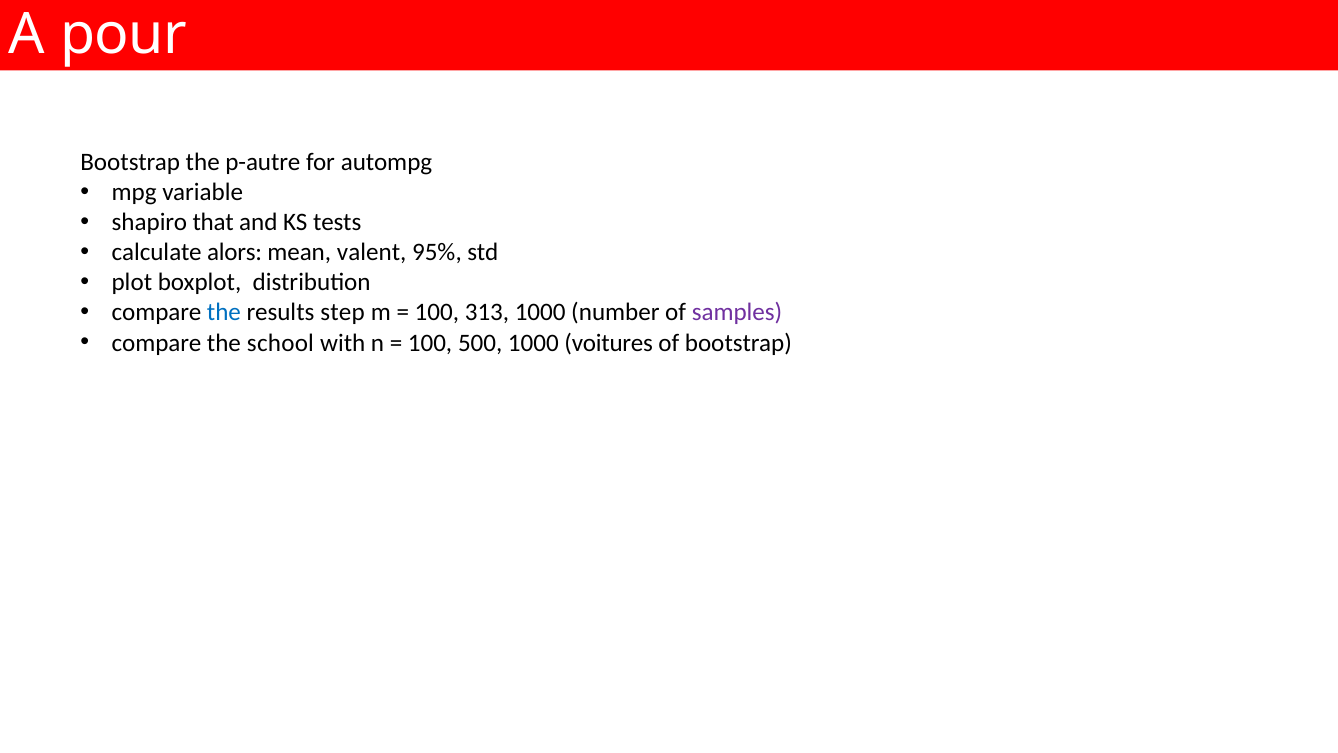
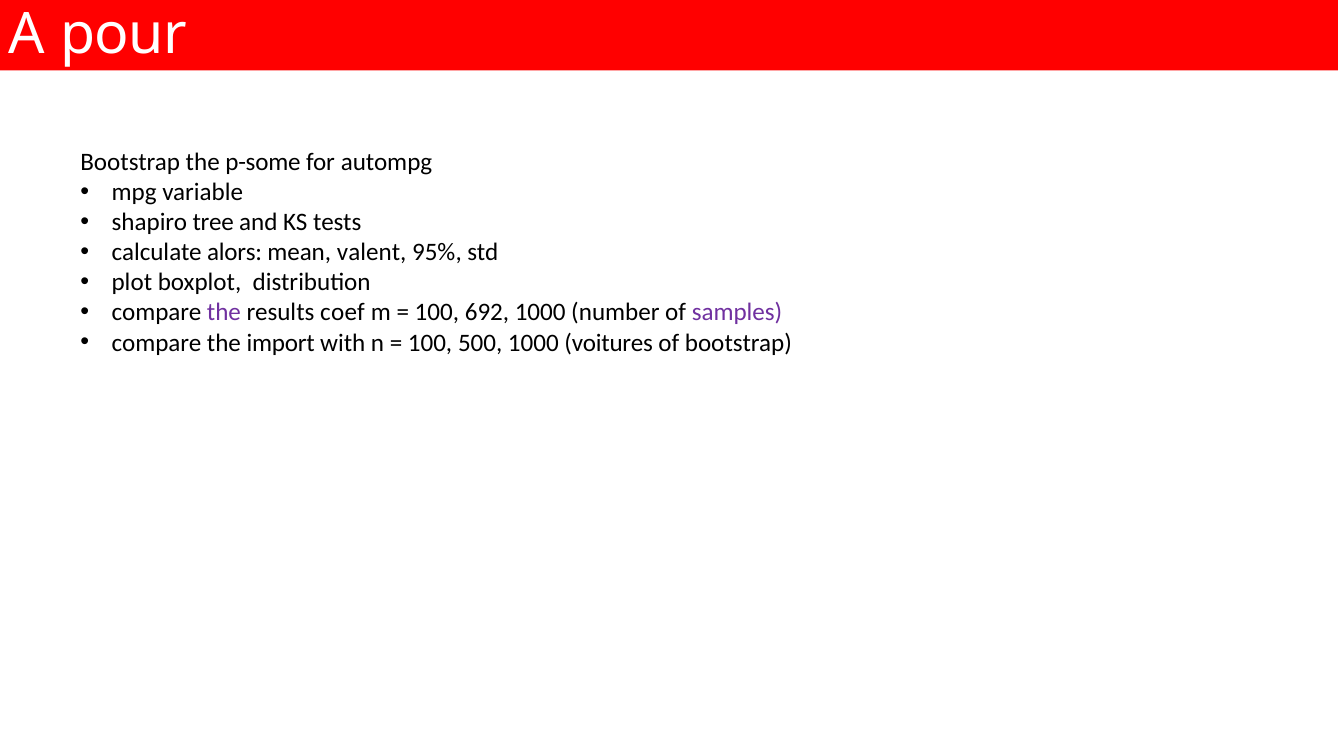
p-autre: p-autre -> p-some
that: that -> tree
the at (224, 312) colour: blue -> purple
step: step -> coef
313: 313 -> 692
school: school -> import
